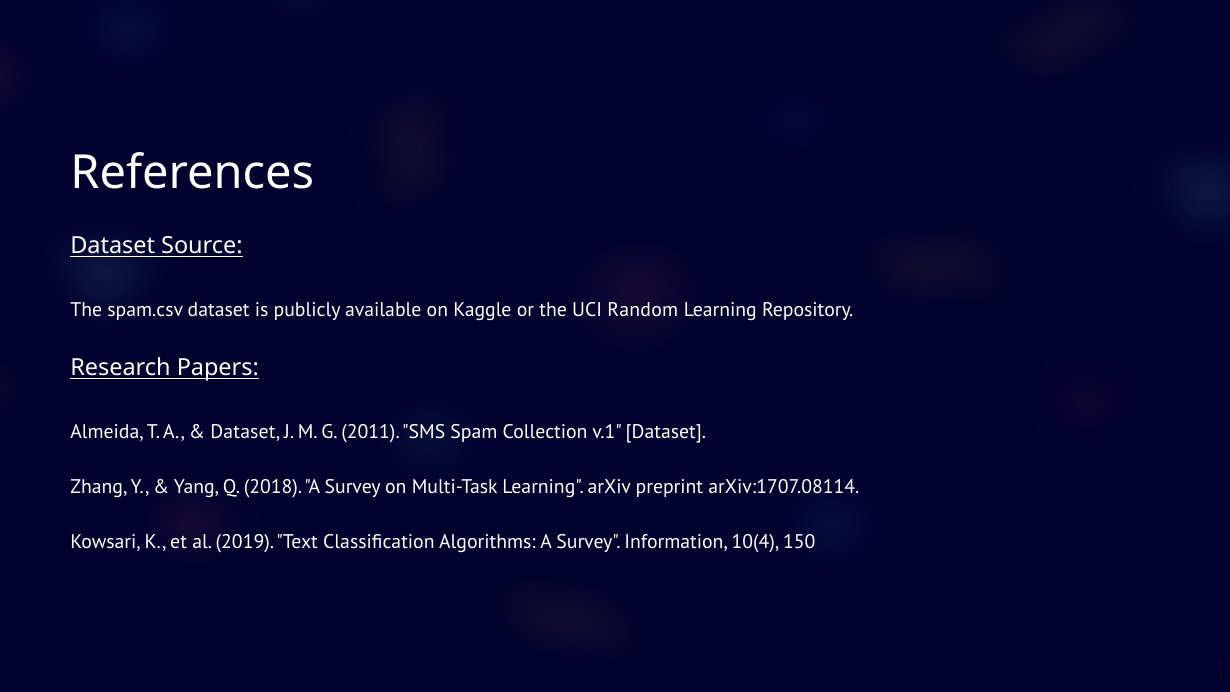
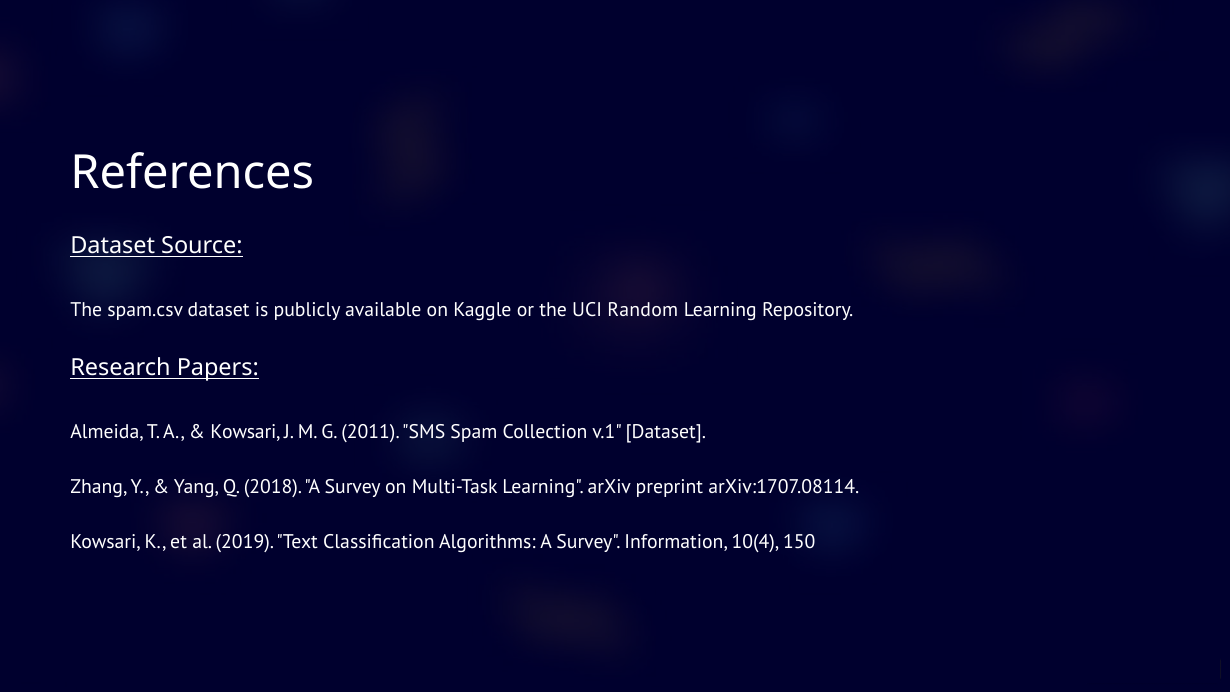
Dataset at (245, 432): Dataset -> Kowsari
